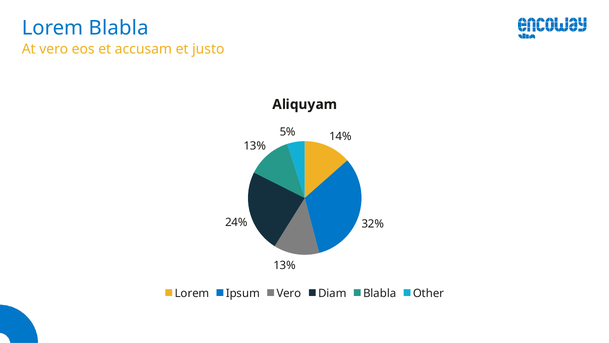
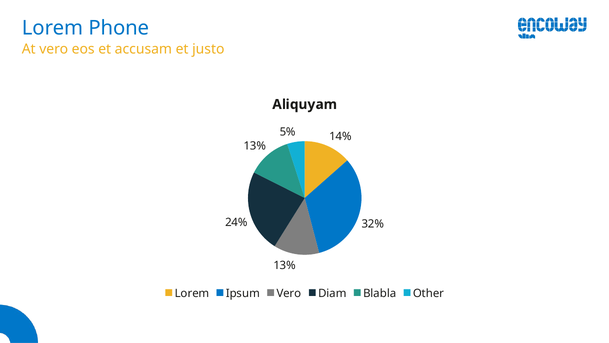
Lorem Blabla: Blabla -> Phone
